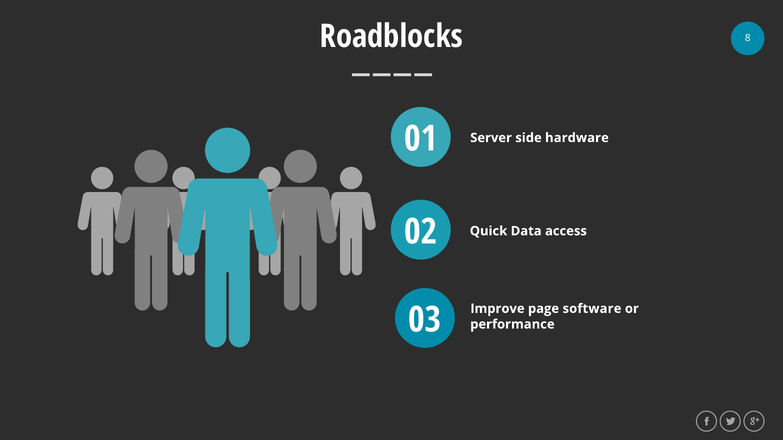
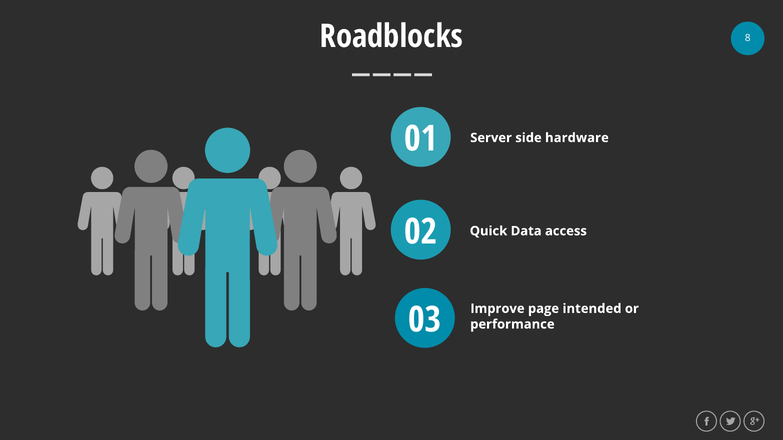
software: software -> intended
